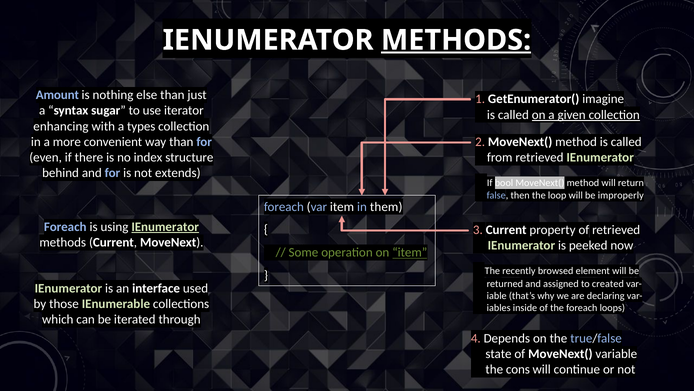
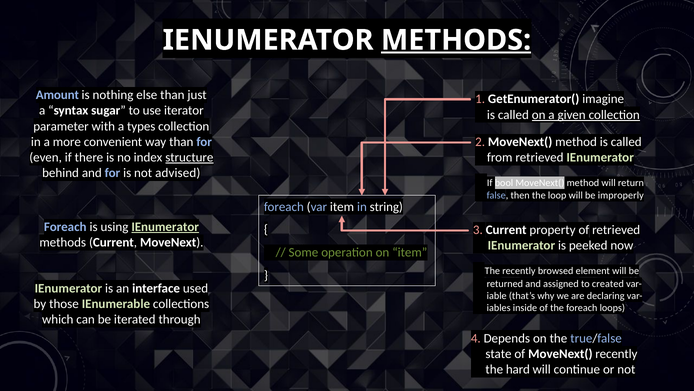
enhancing: enhancing -> parameter
structure underline: none -> present
extends: extends -> advised
them: them -> string
item at (410, 252) underline: present -> none
MoveNext( variable: variable -> recently
cons: cons -> hard
